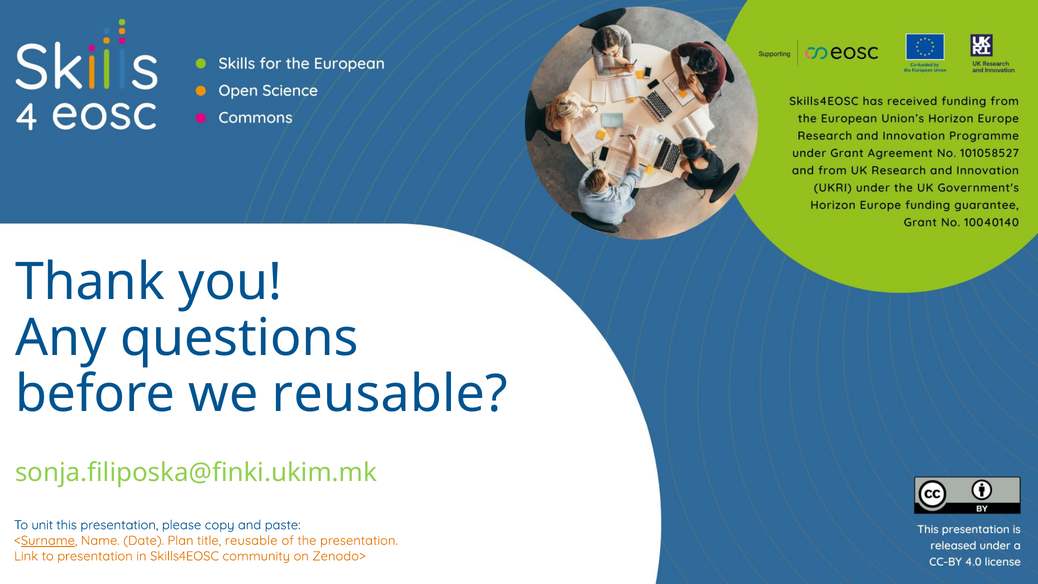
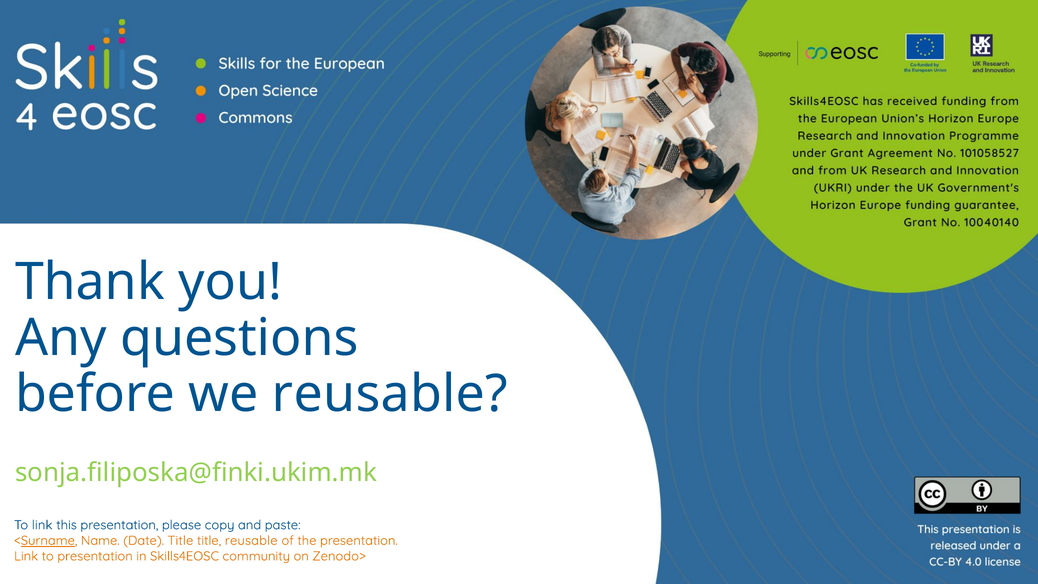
To unit: unit -> link
Date Plan: Plan -> Title
